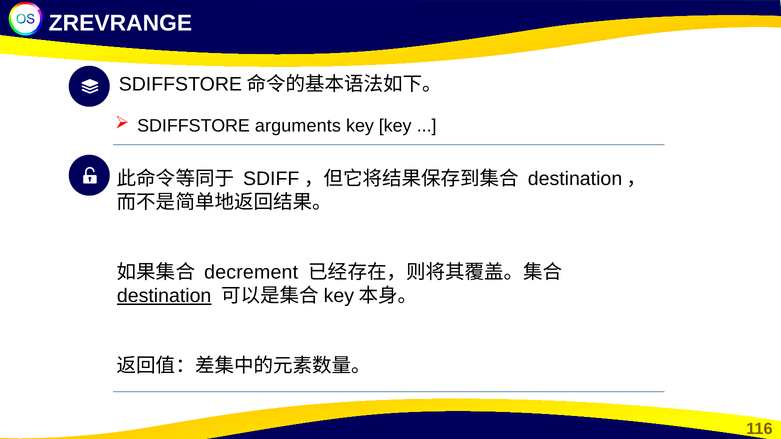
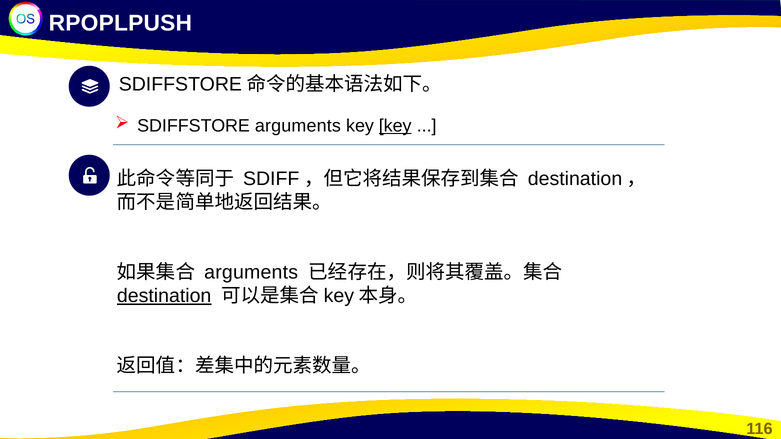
ZREVRANGE: ZREVRANGE -> RPOPLPUSH
key at (395, 126) underline: none -> present
decrement at (251, 273): decrement -> arguments
